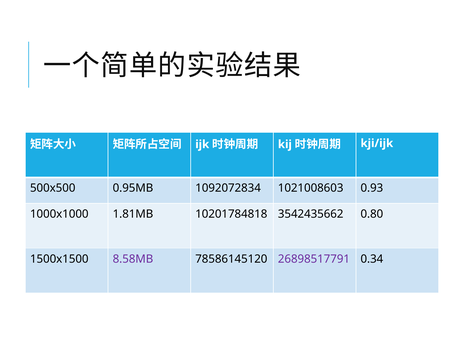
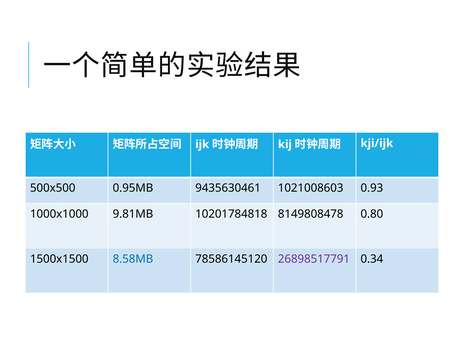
1092072834: 1092072834 -> 9435630461
1.81MB: 1.81MB -> 9.81MB
3542435662: 3542435662 -> 8149808478
8.58MB colour: purple -> blue
